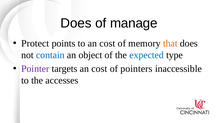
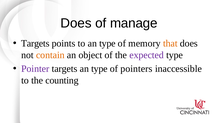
Protect at (35, 43): Protect -> Targets
to an cost: cost -> type
contain colour: blue -> orange
expected colour: blue -> purple
targets an cost: cost -> type
accesses: accesses -> counting
